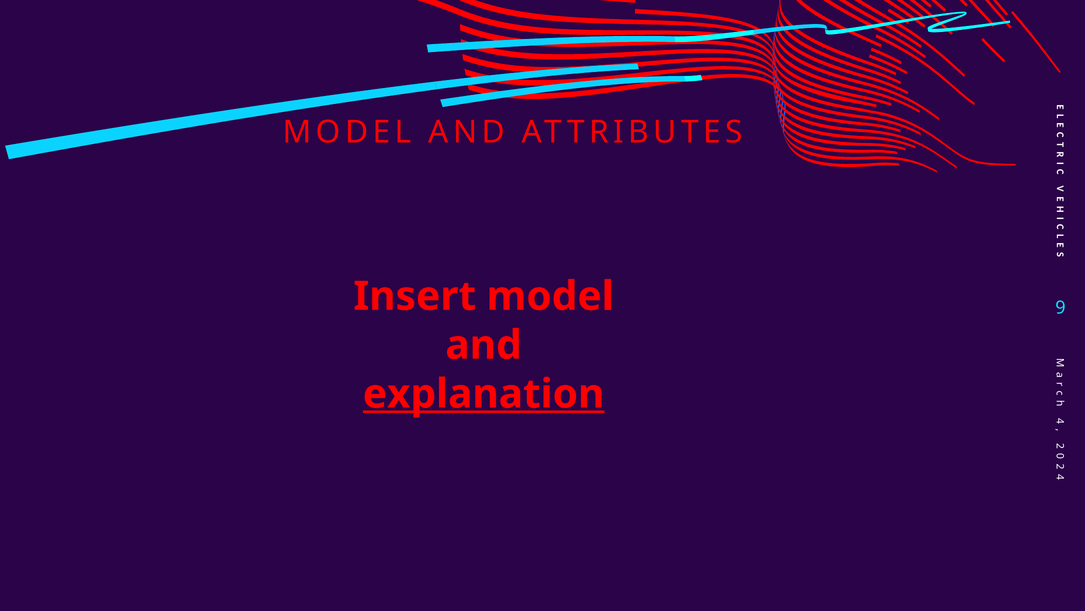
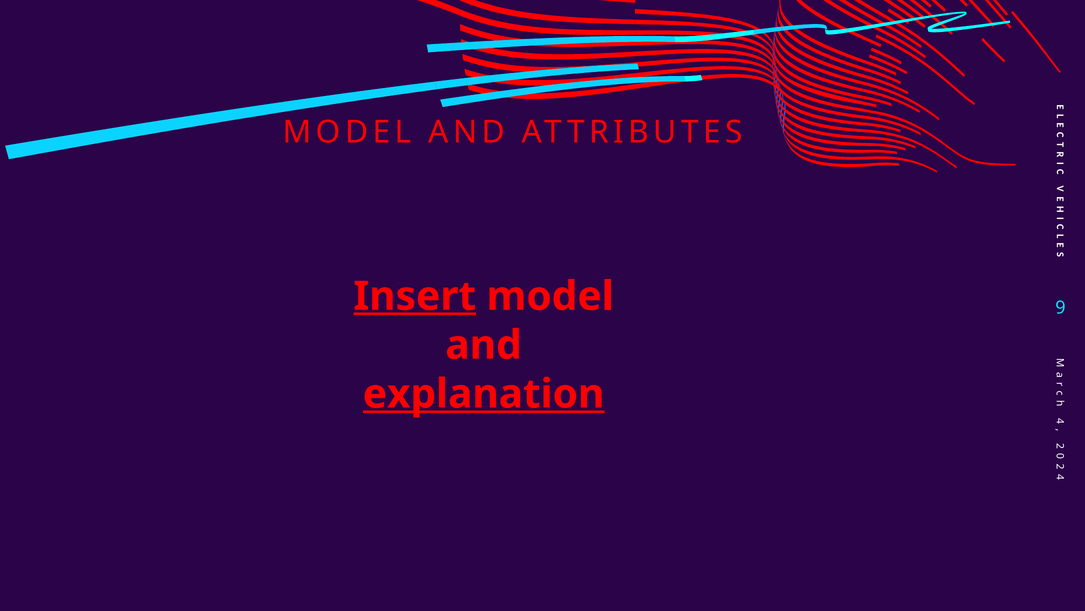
Insert underline: none -> present
